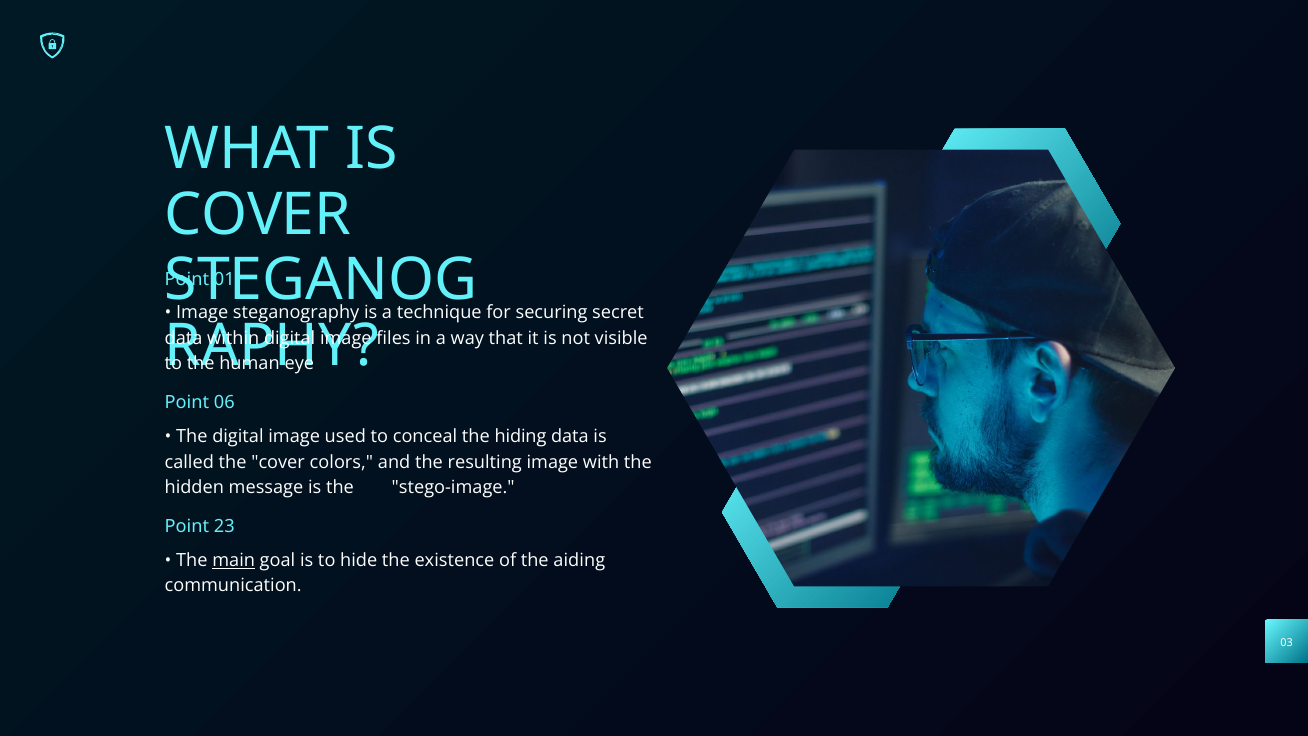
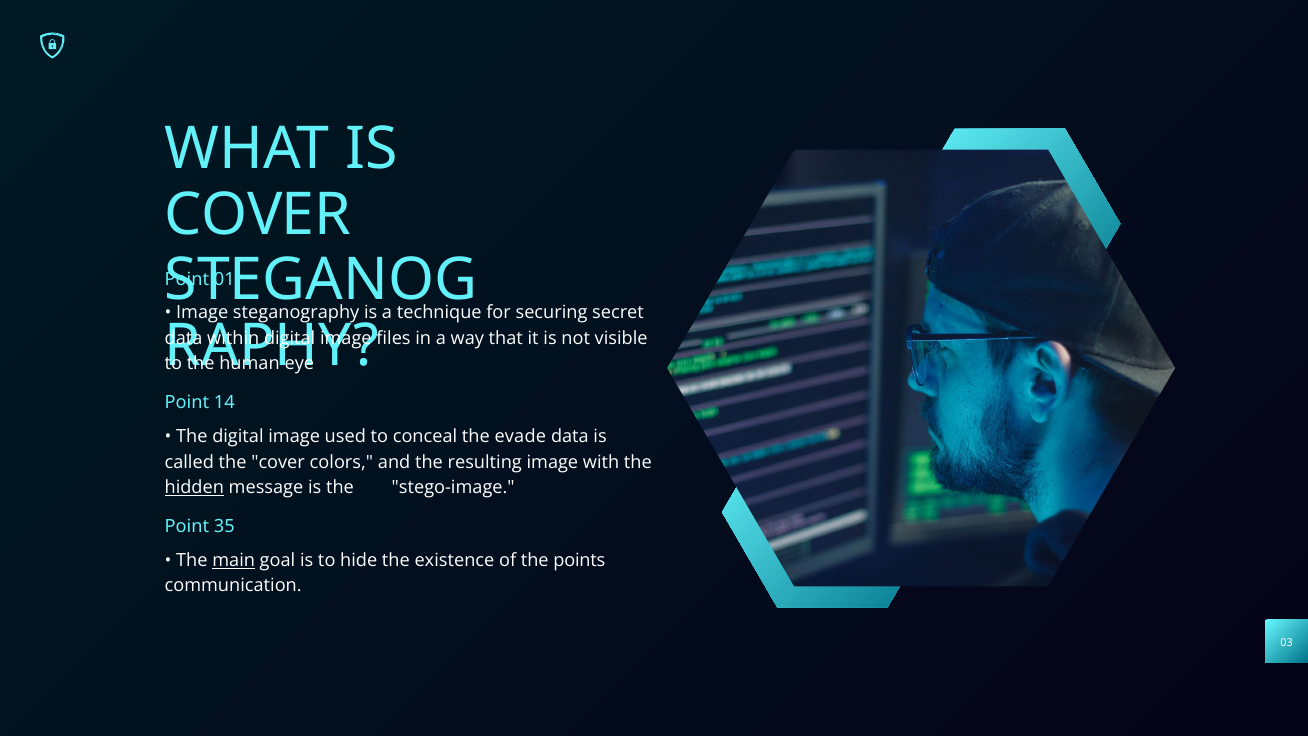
06: 06 -> 14
hiding: hiding -> evade
hidden underline: none -> present
23: 23 -> 35
aiding: aiding -> points
